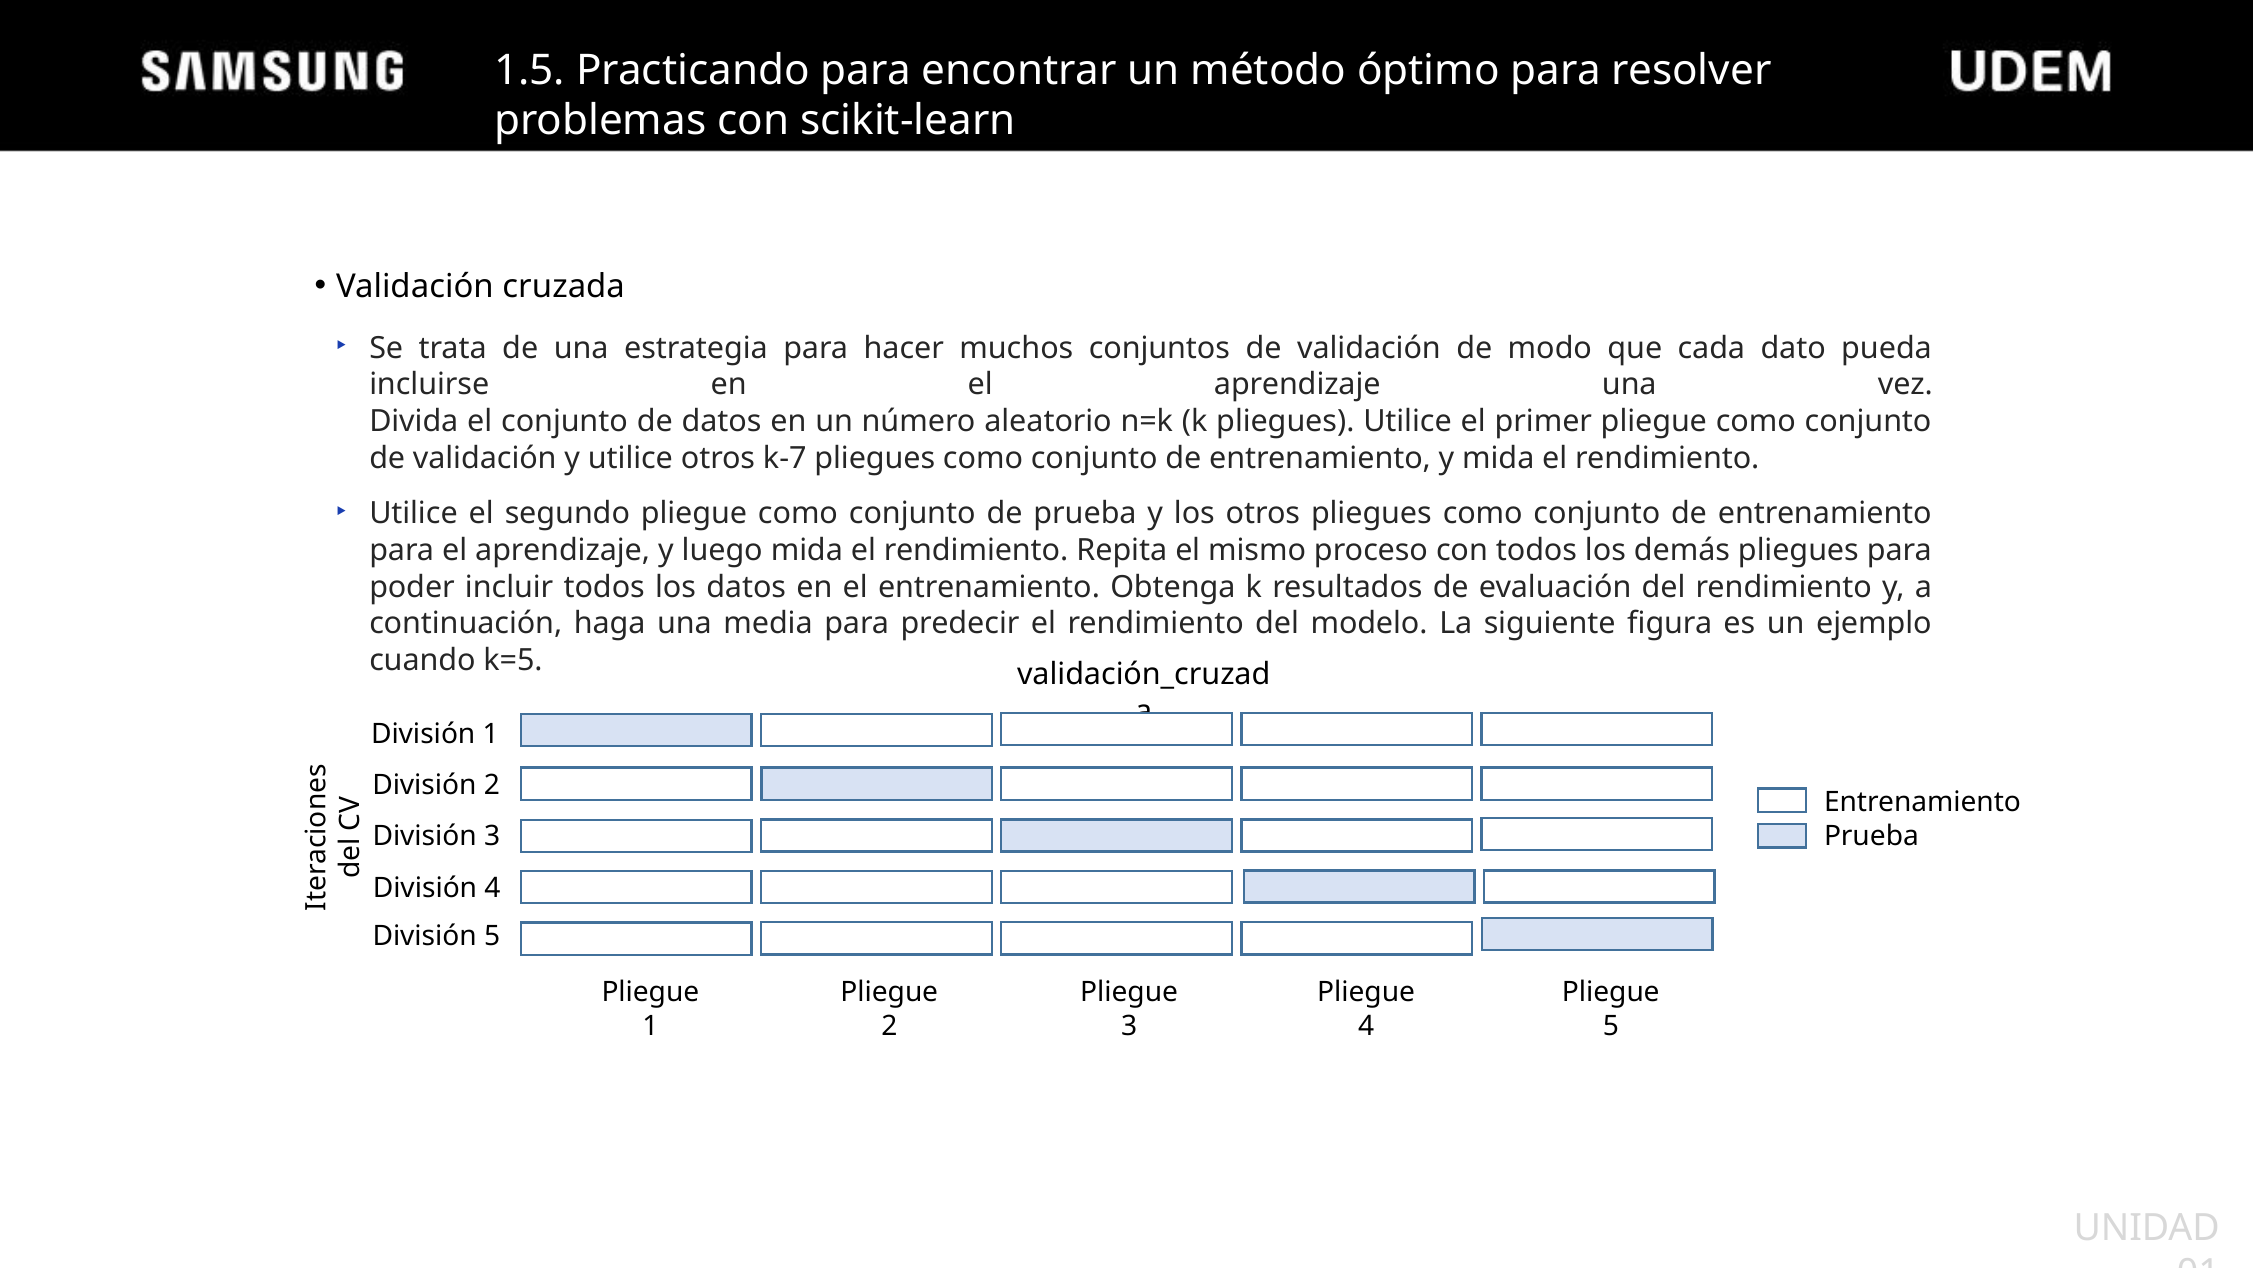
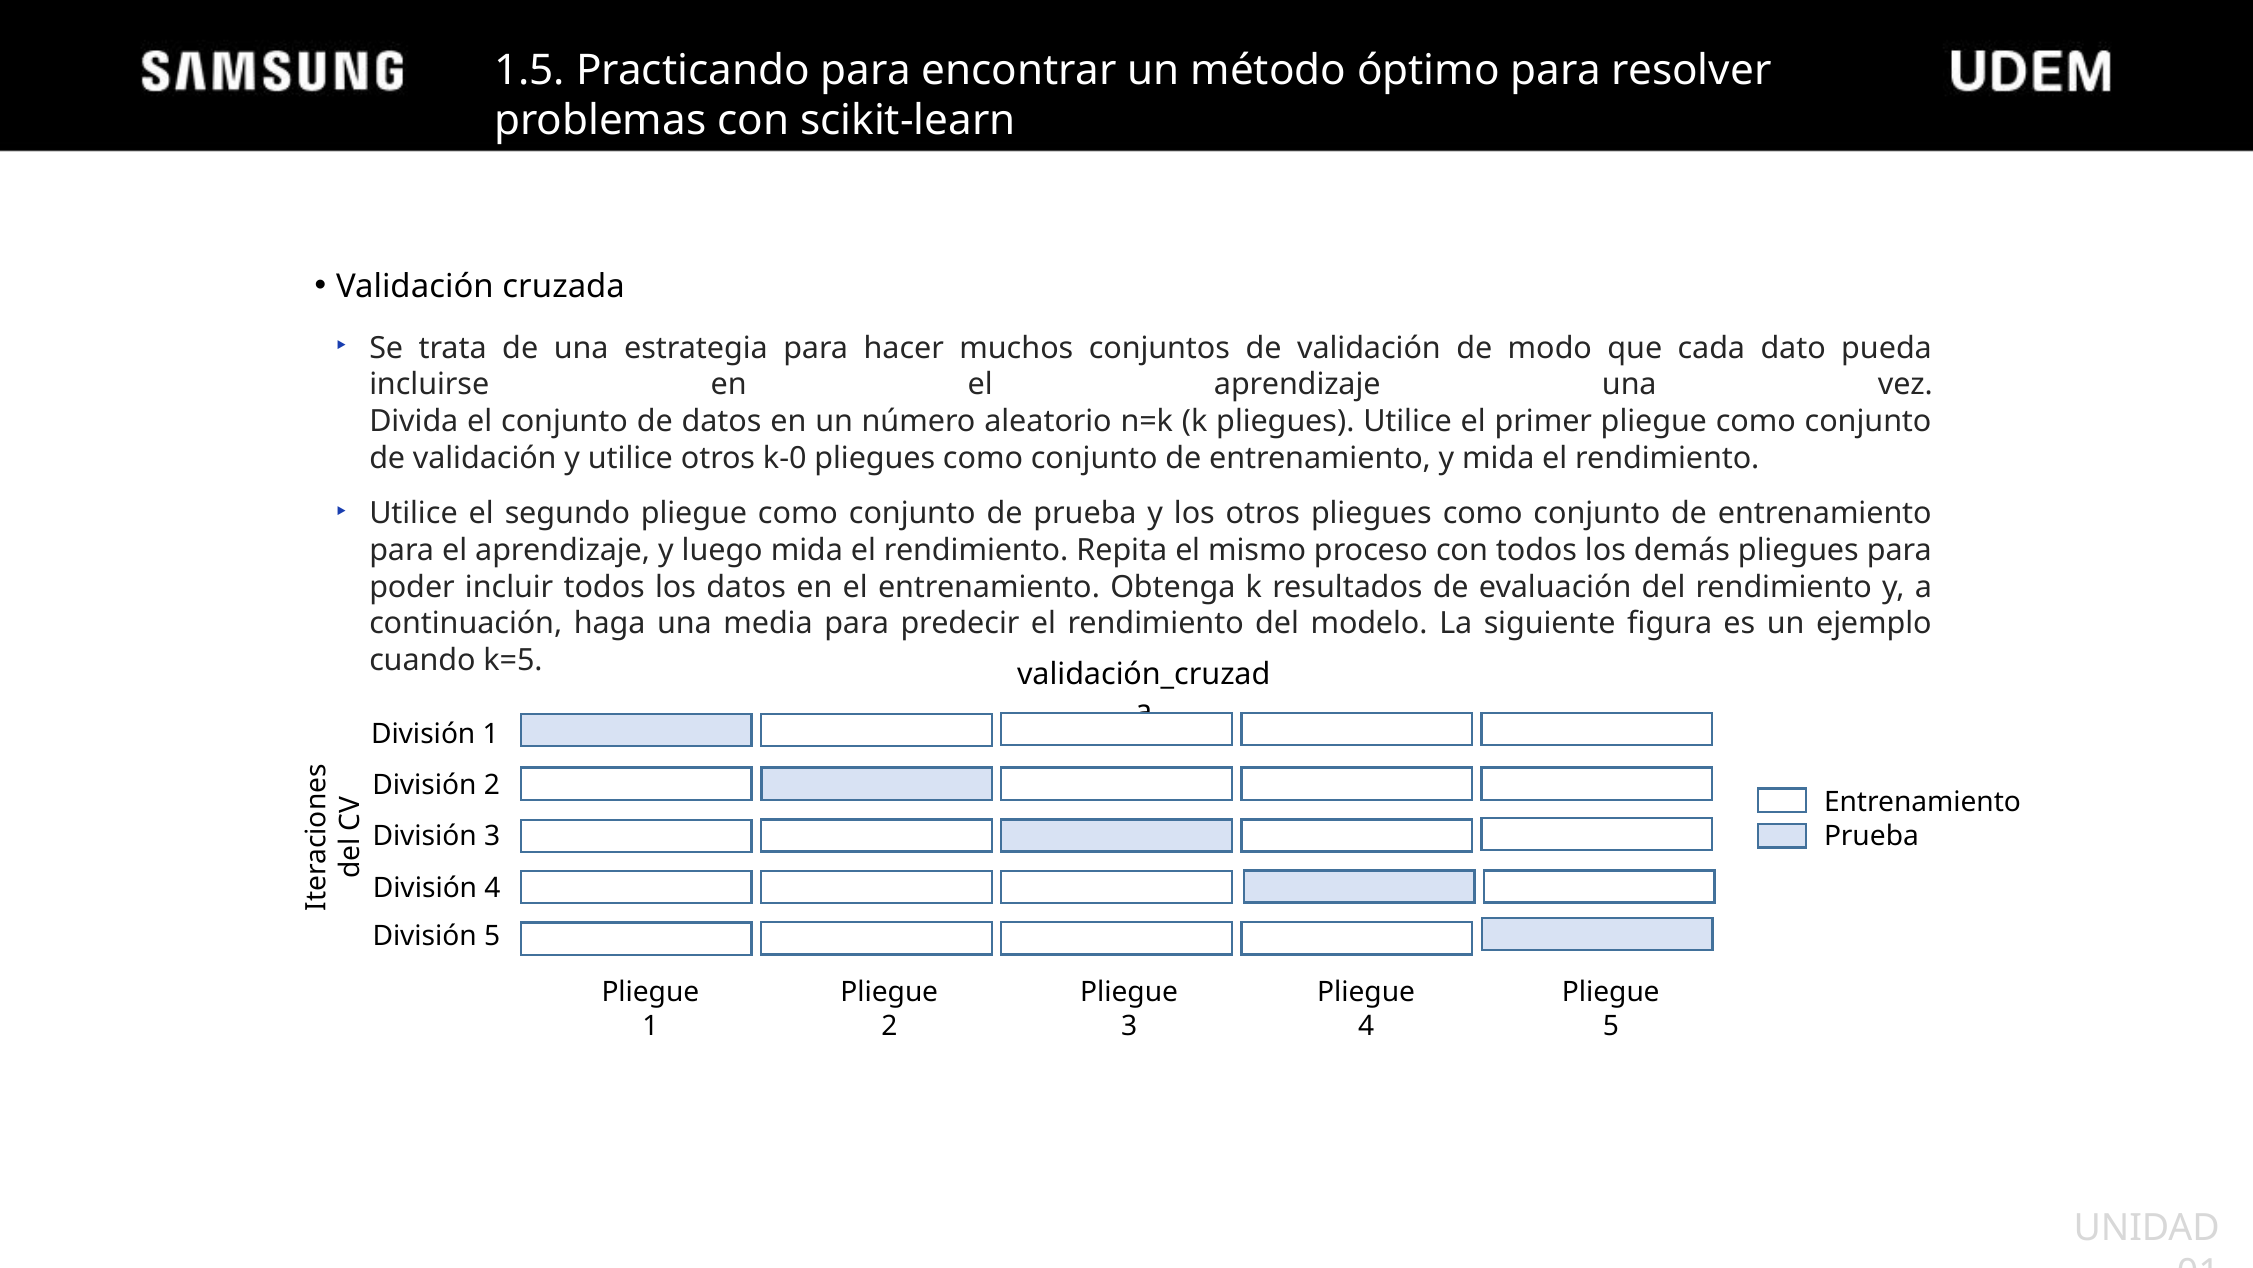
k-7: k-7 -> k-0
